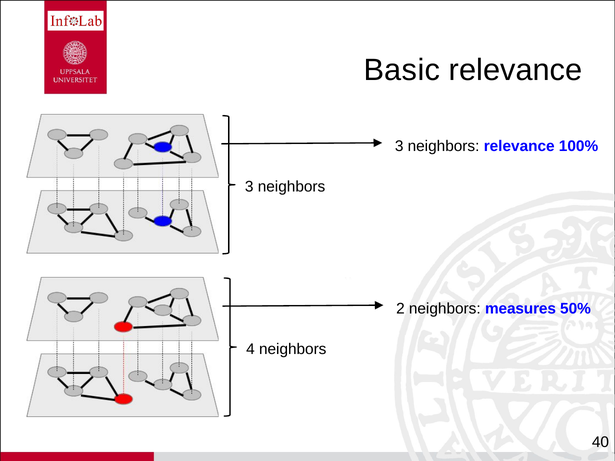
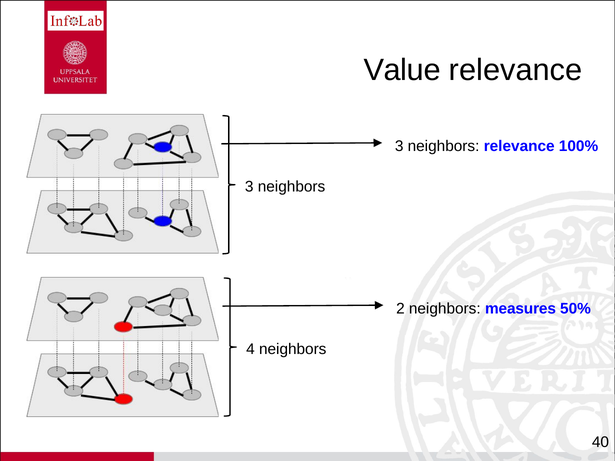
Basic: Basic -> Value
